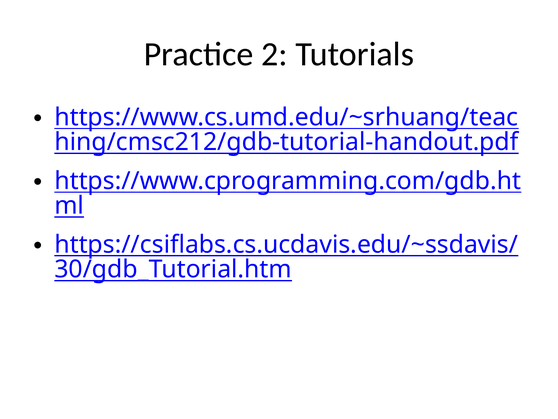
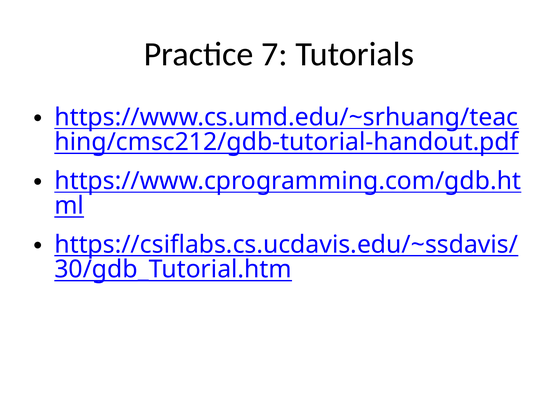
2: 2 -> 7
